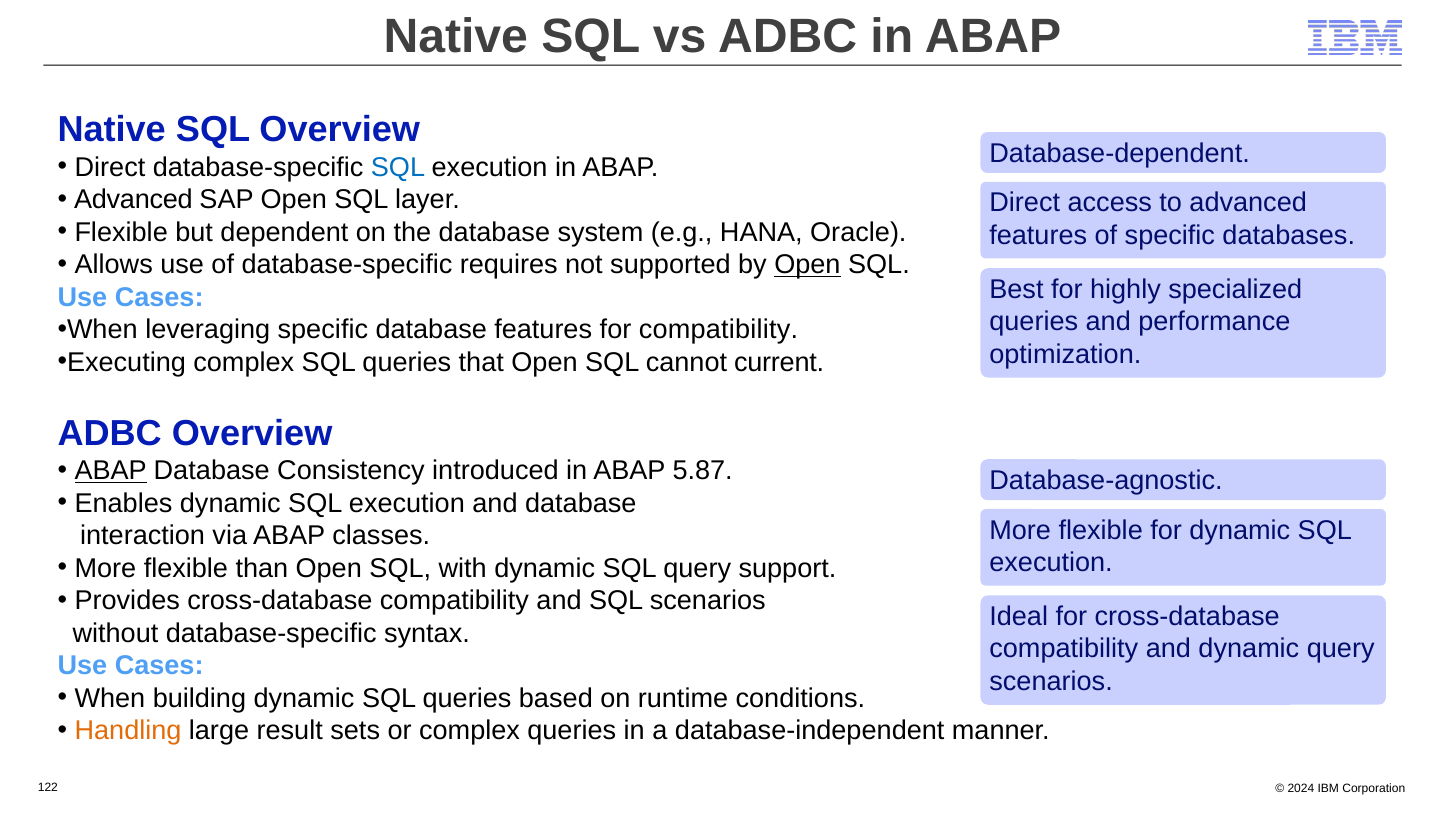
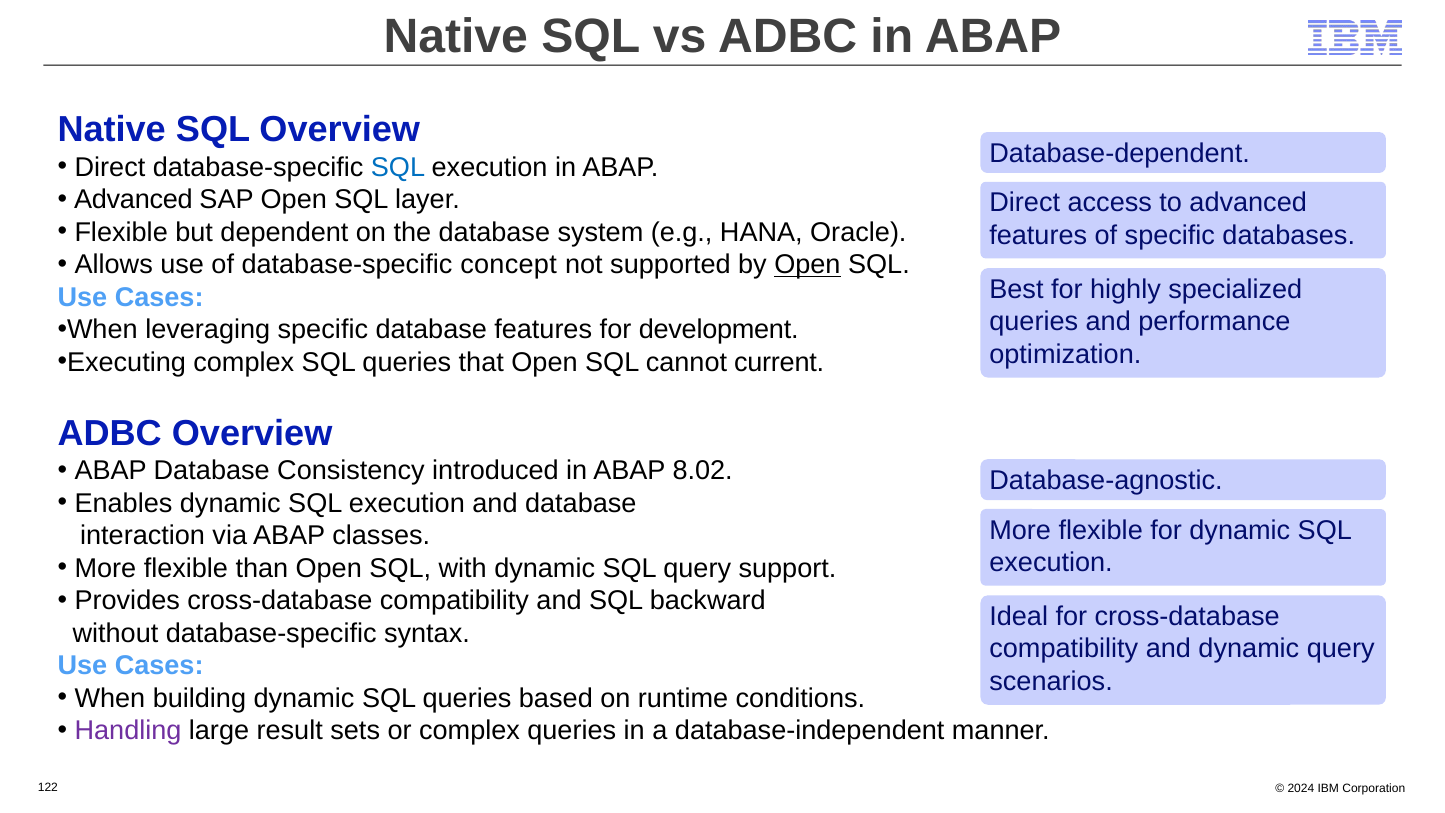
requires: requires -> concept
for compatibility: compatibility -> development
ABAP at (111, 471) underline: present -> none
5.87: 5.87 -> 8.02
SQL scenarios: scenarios -> backward
Handling colour: orange -> purple
